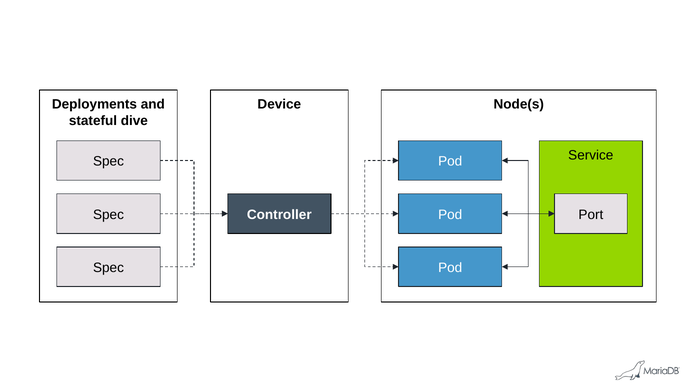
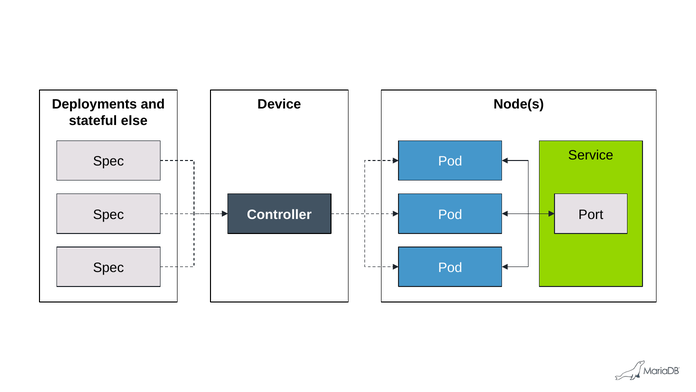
dive: dive -> else
